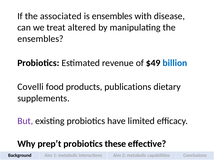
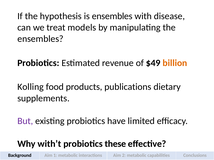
associated: associated -> hypothesis
altered: altered -> models
billion colour: blue -> orange
Covelli: Covelli -> Kolling
prep’t: prep’t -> with’t
